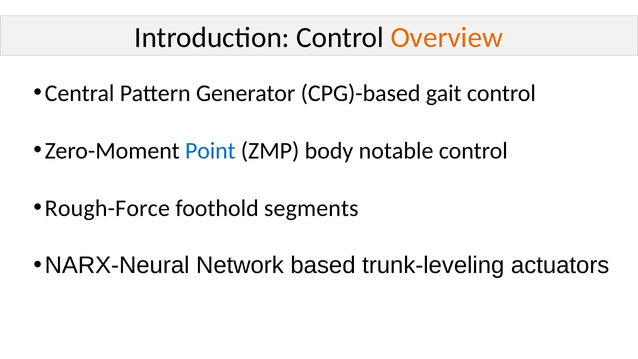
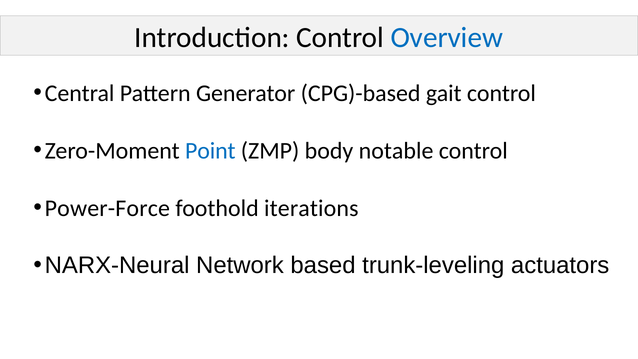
Overview colour: orange -> blue
Rough-Force: Rough-Force -> Power-Force
segments: segments -> iterations
